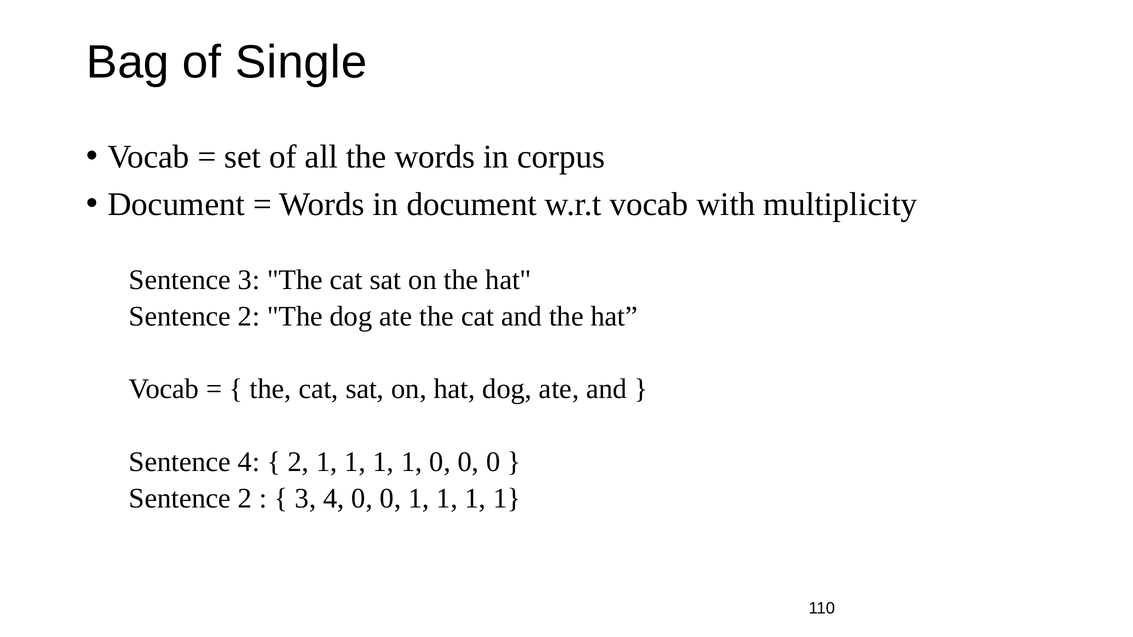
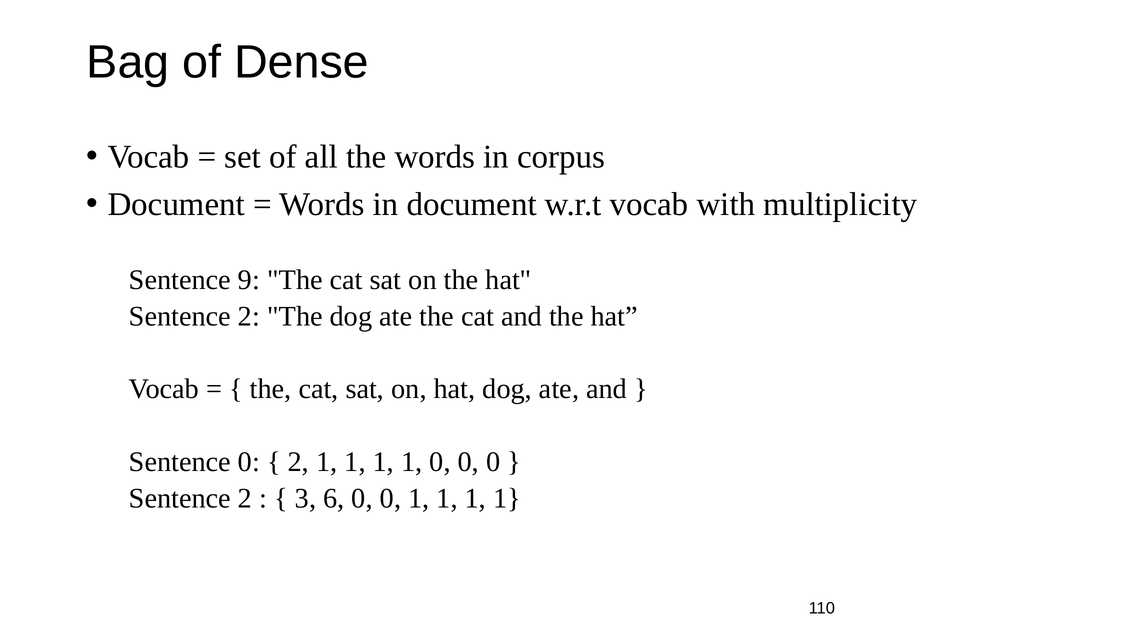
Single: Single -> Dense
Sentence 3: 3 -> 9
Sentence 4: 4 -> 0
3 4: 4 -> 6
